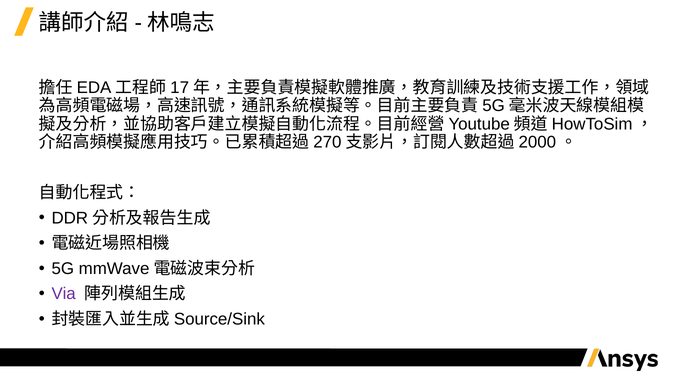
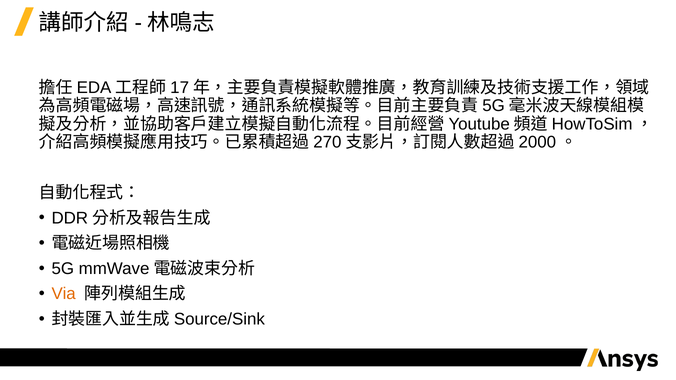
Via colour: purple -> orange
